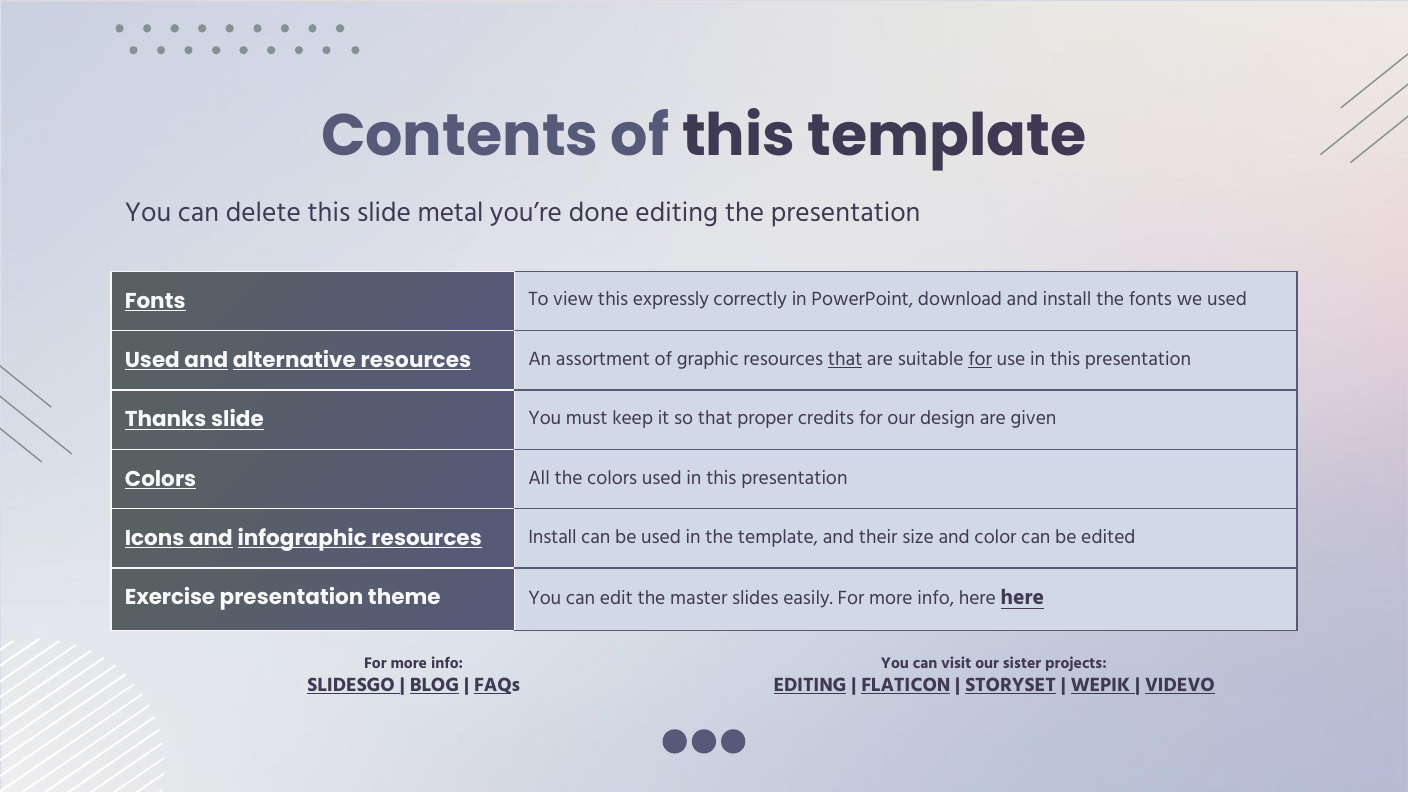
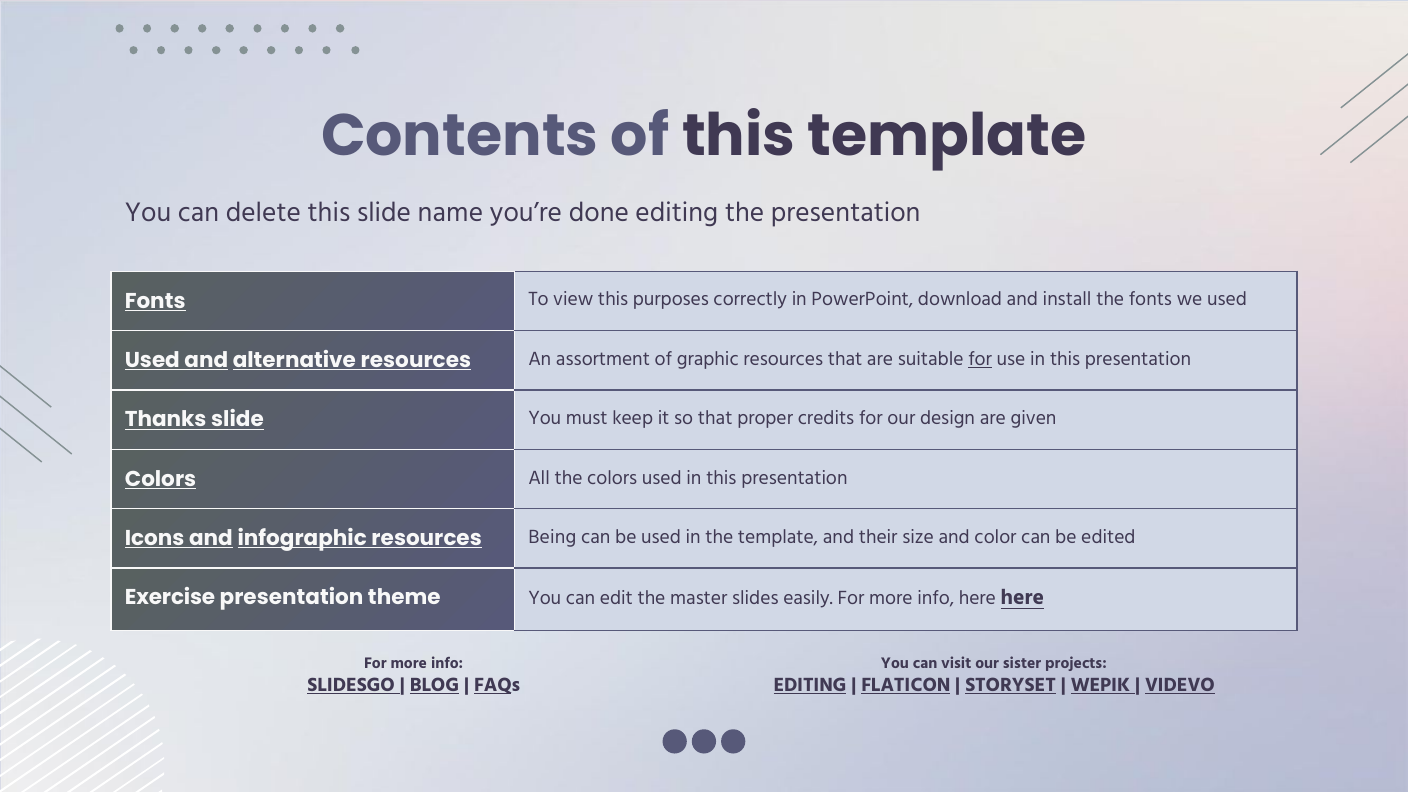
metal: metal -> name
expressly: expressly -> purposes
that at (845, 359) underline: present -> none
Install at (552, 537): Install -> Being
